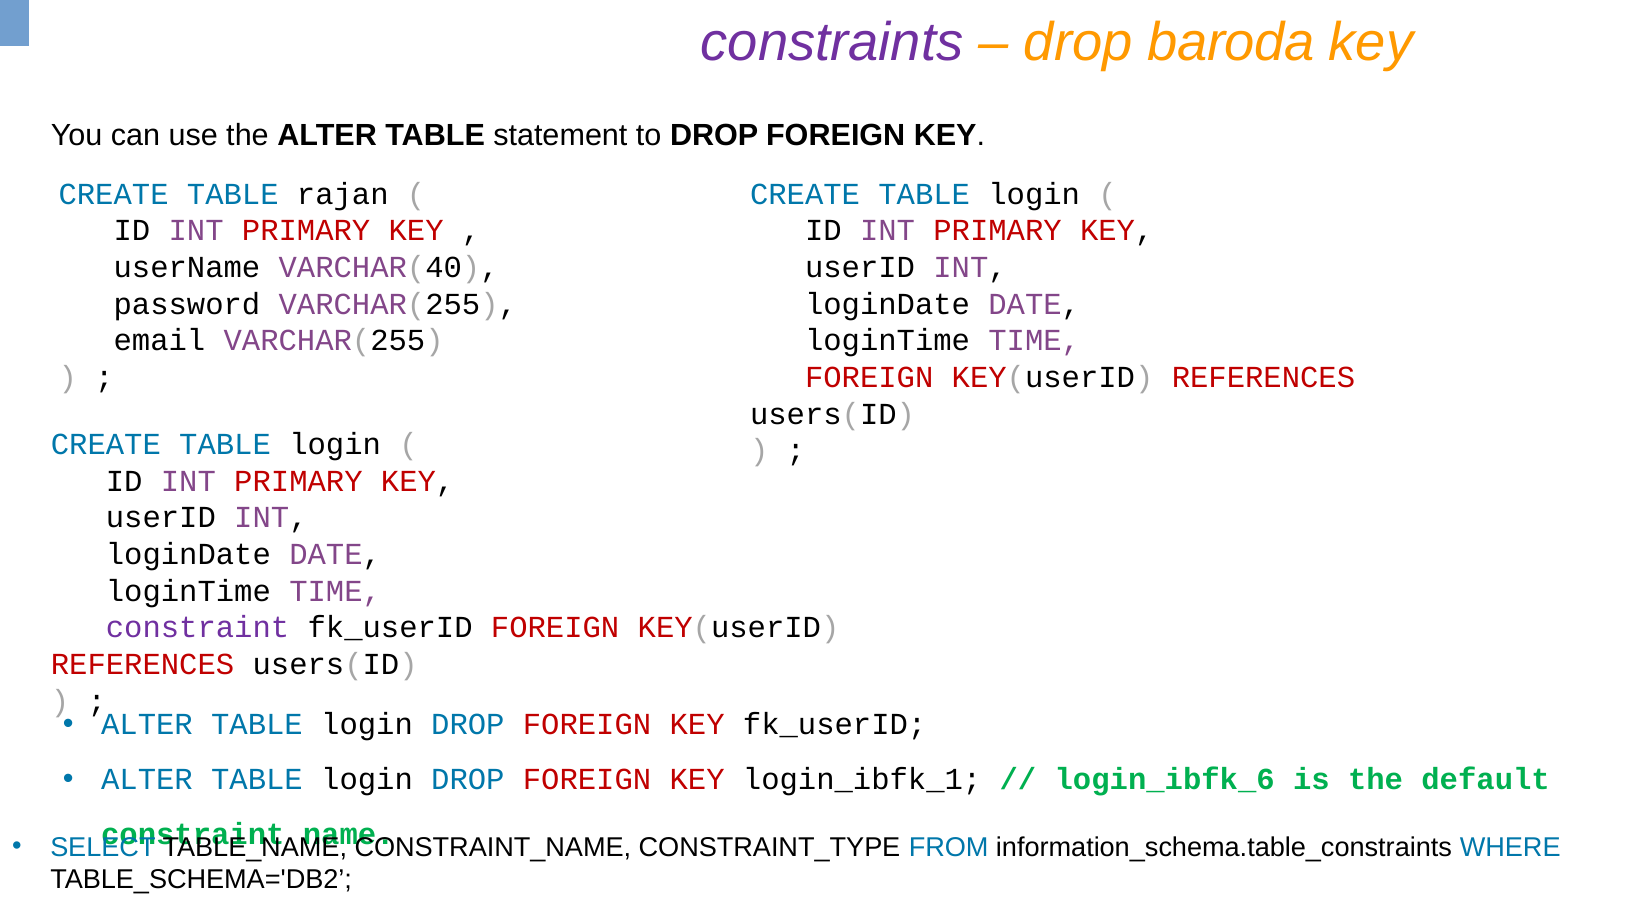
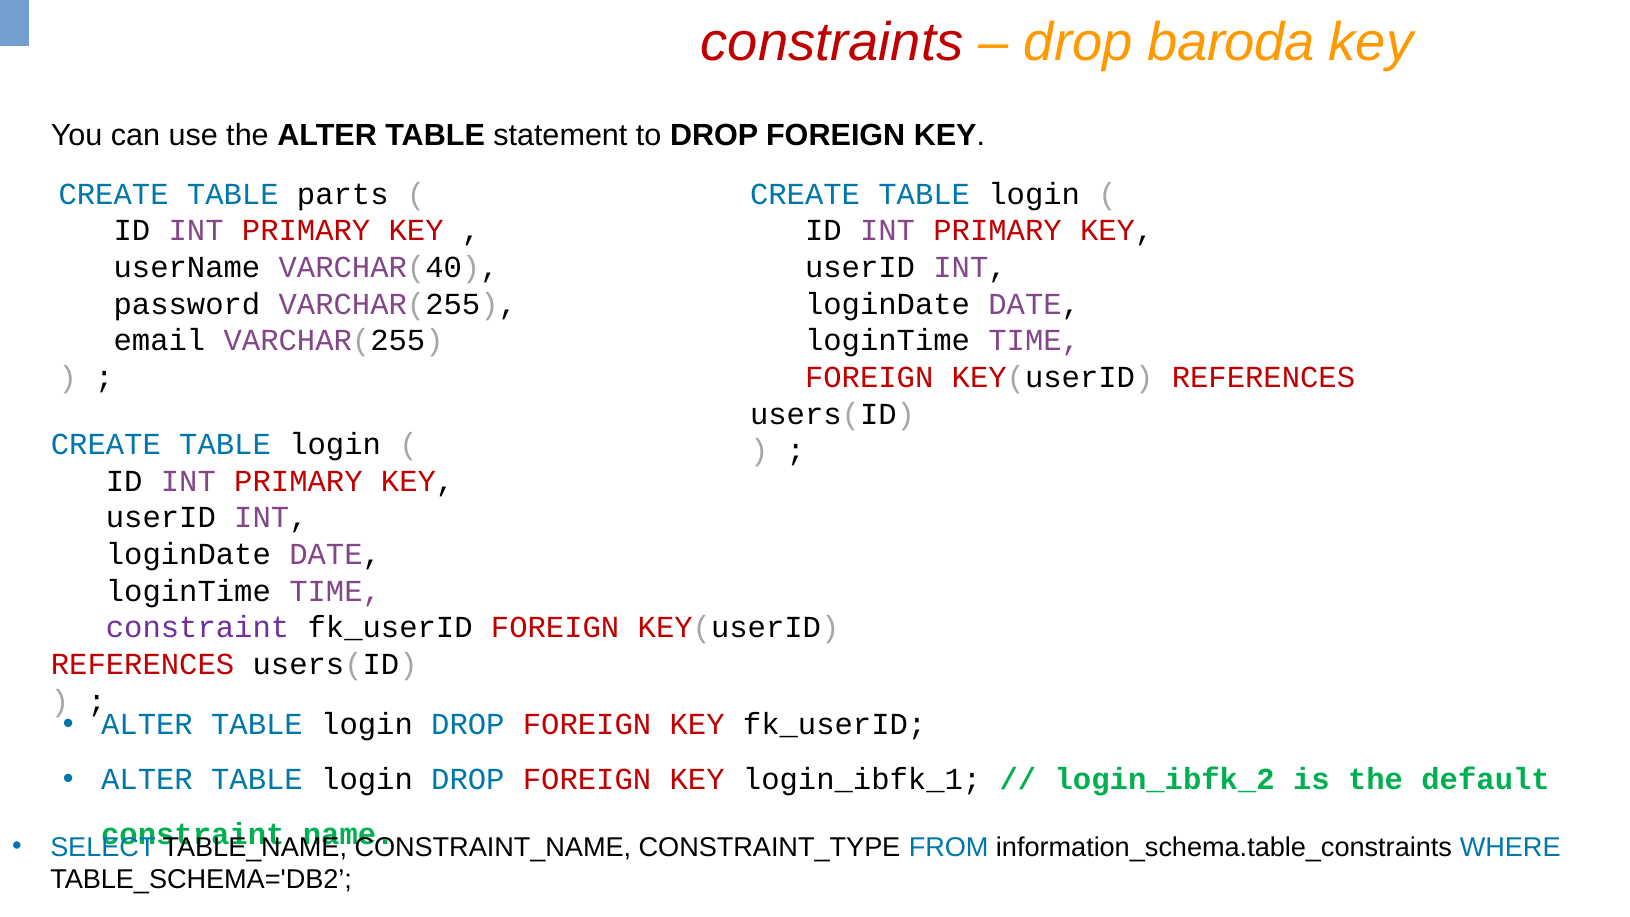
constraints colour: purple -> red
rajan: rajan -> parts
login_ibfk_6: login_ibfk_6 -> login_ibfk_2
